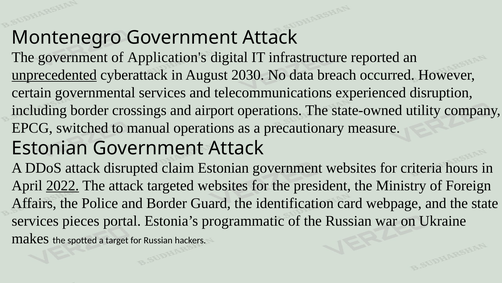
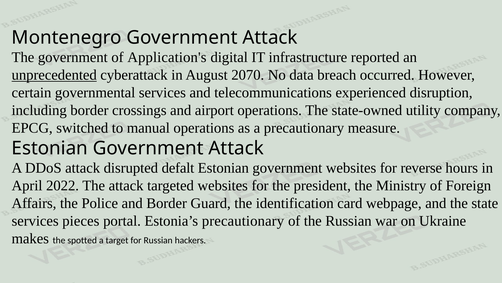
2030: 2030 -> 2070
claim: claim -> defalt
criteria: criteria -> reverse
2022 underline: present -> none
Estonia’s programmatic: programmatic -> precautionary
